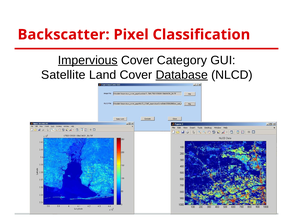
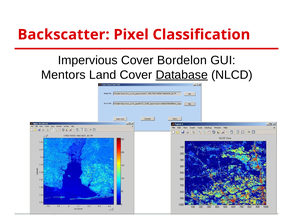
Impervious underline: present -> none
Category: Category -> Bordelon
Satellite: Satellite -> Mentors
